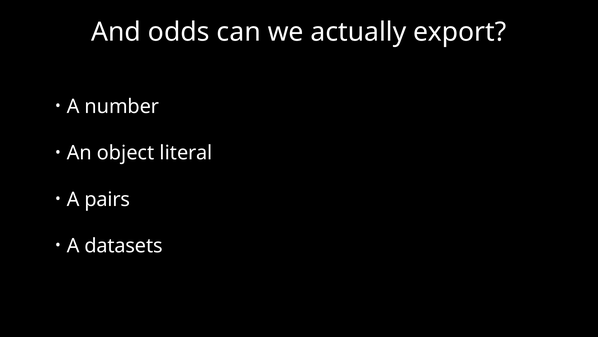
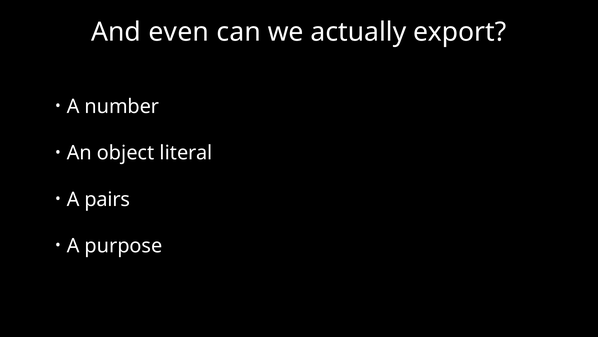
odds: odds -> even
datasets: datasets -> purpose
